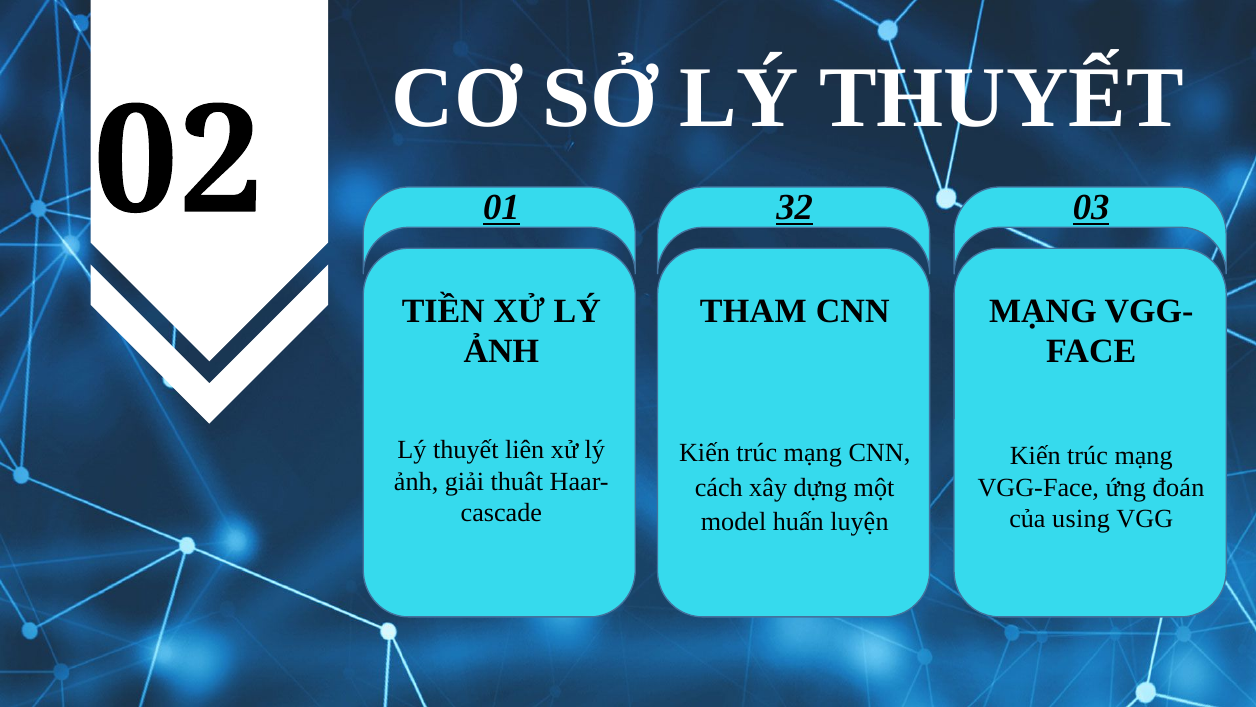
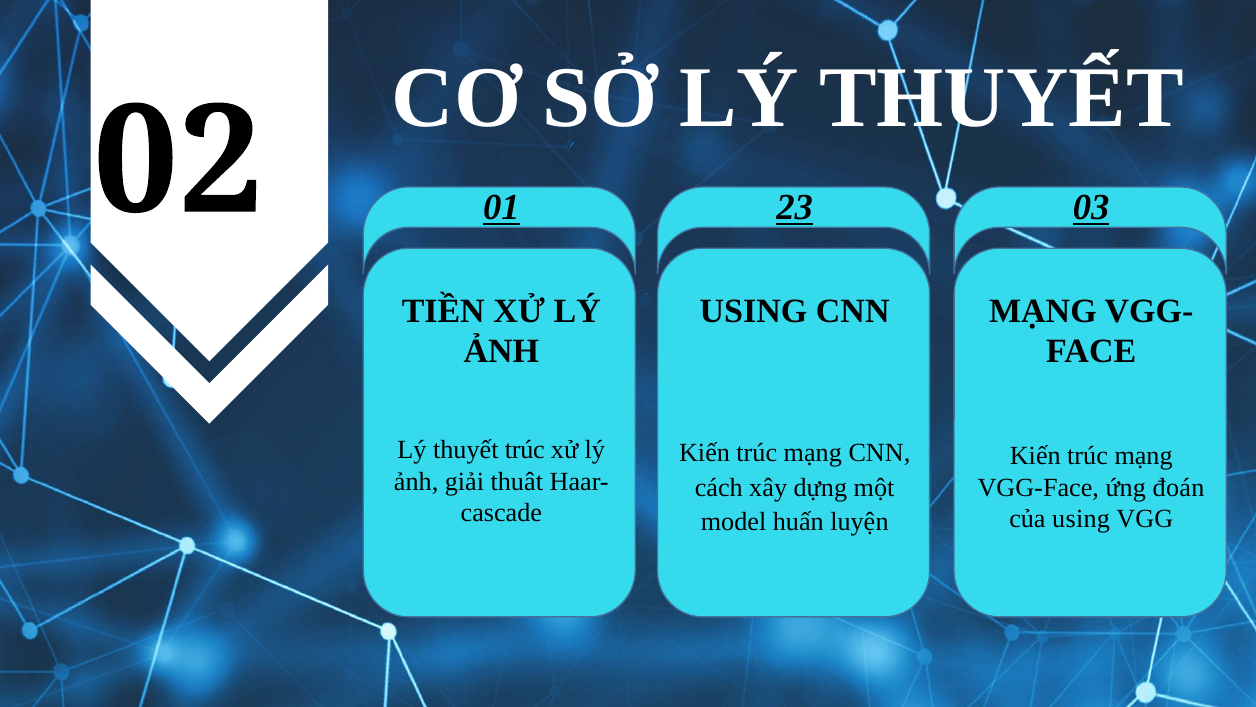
32: 32 -> 23
THAM at (753, 311): THAM -> USING
thuyết liên: liên -> trúc
